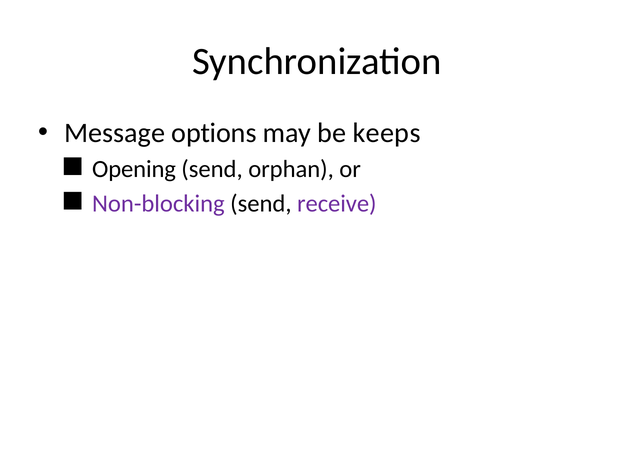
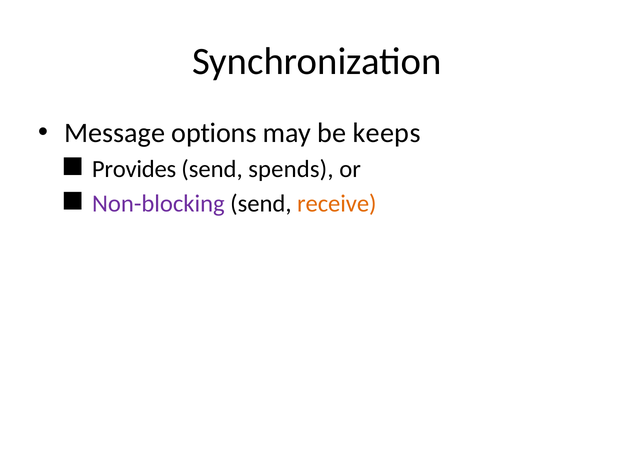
Opening: Opening -> Provides
orphan: orphan -> spends
receive colour: purple -> orange
